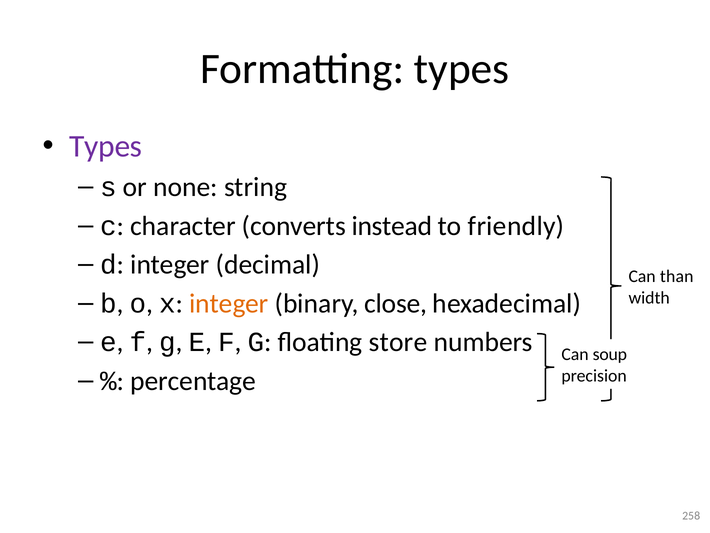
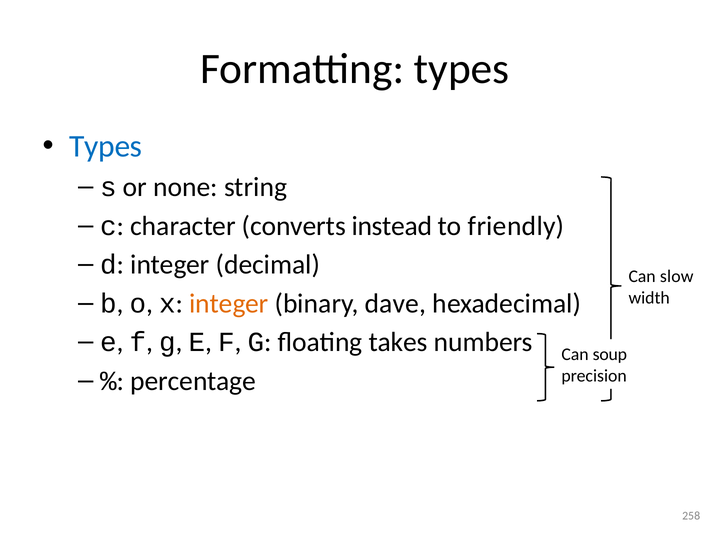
Types at (106, 146) colour: purple -> blue
than: than -> slow
close: close -> dave
store: store -> takes
